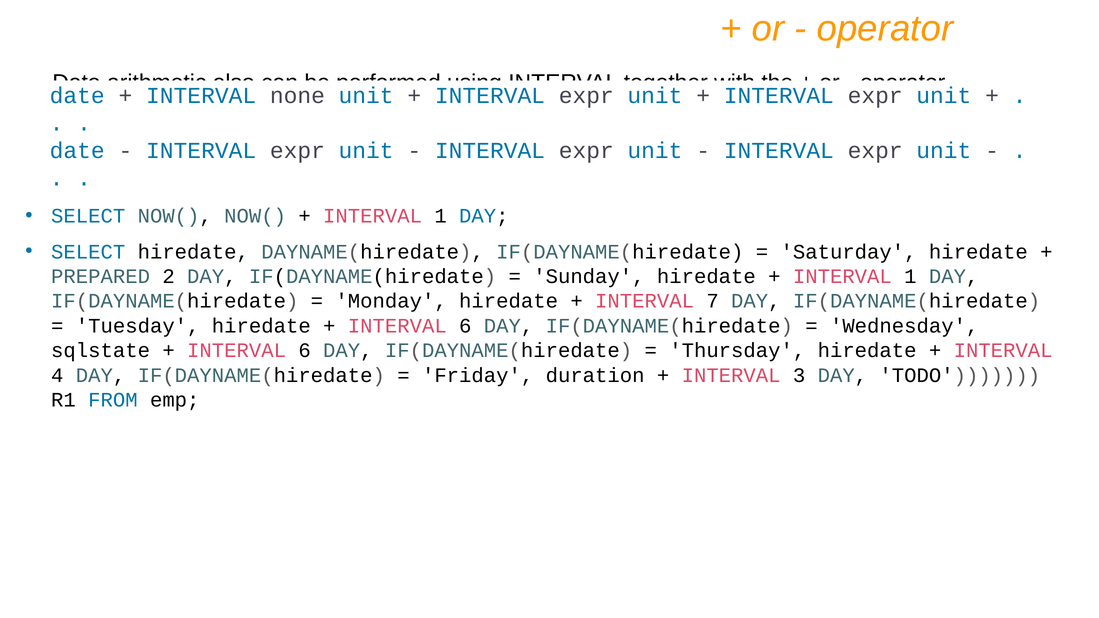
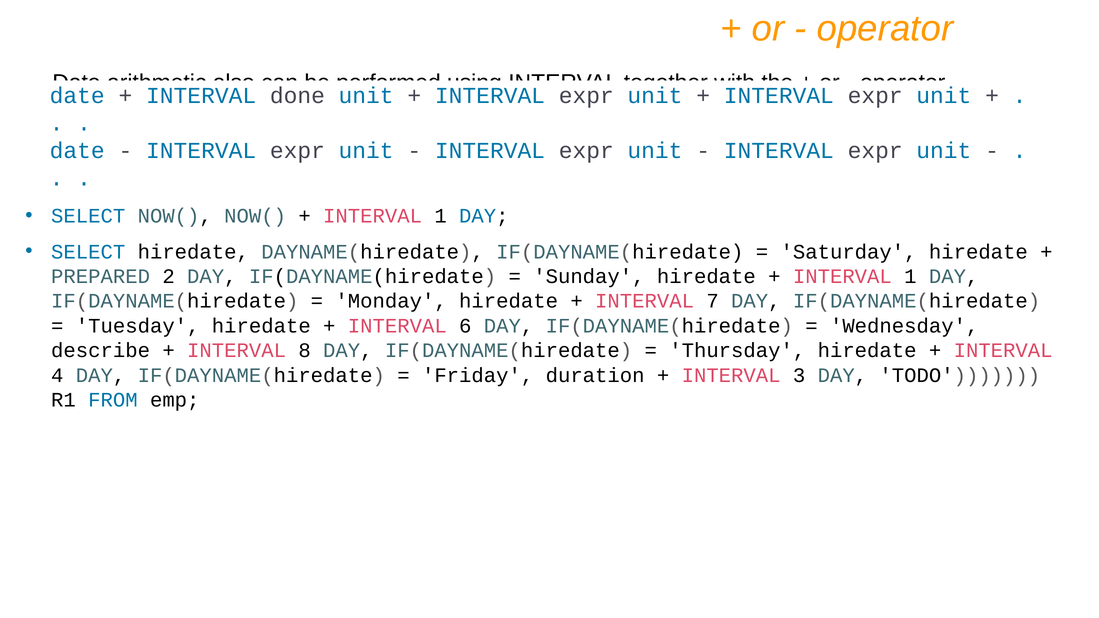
none: none -> done
sqlstate: sqlstate -> describe
6 at (305, 351): 6 -> 8
